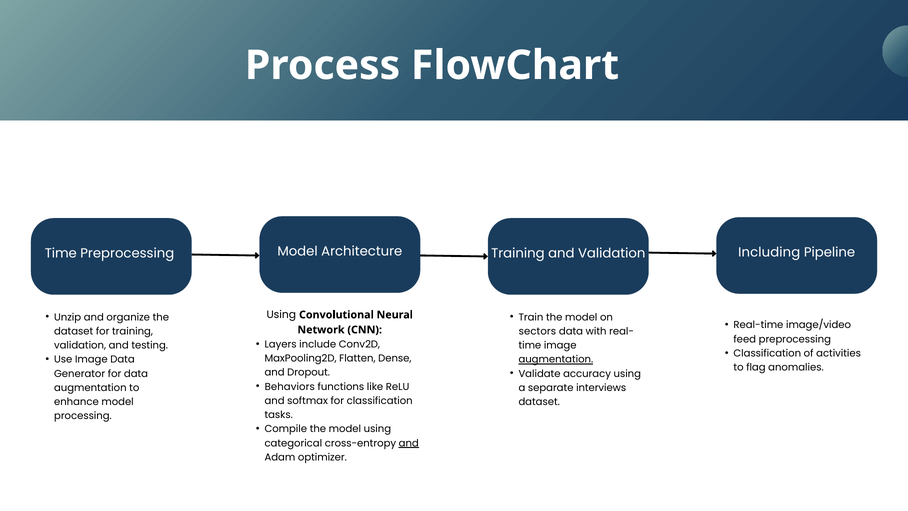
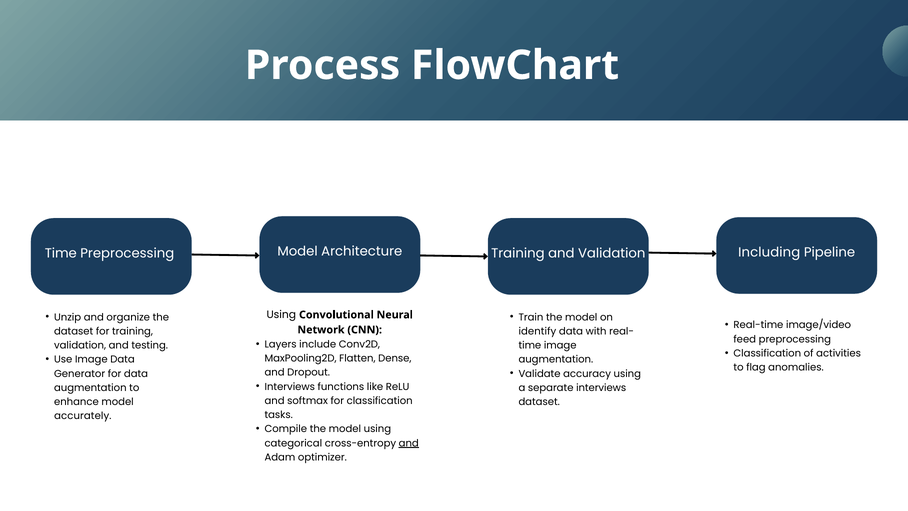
sectors: sectors -> identify
augmentation at (556, 359) underline: present -> none
Behaviors at (290, 386): Behaviors -> Interviews
processing: processing -> accurately
